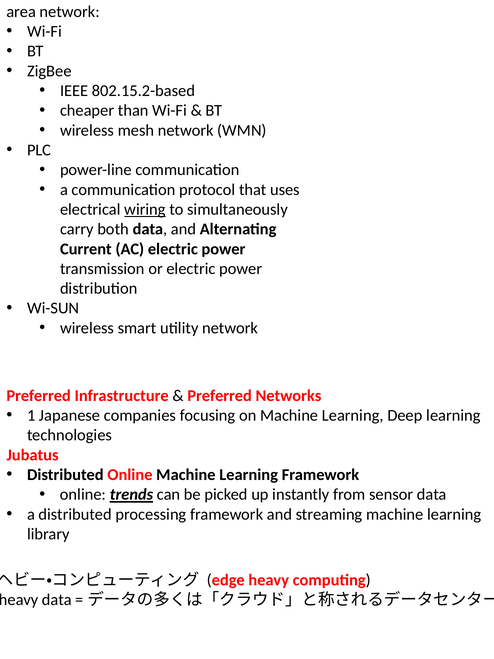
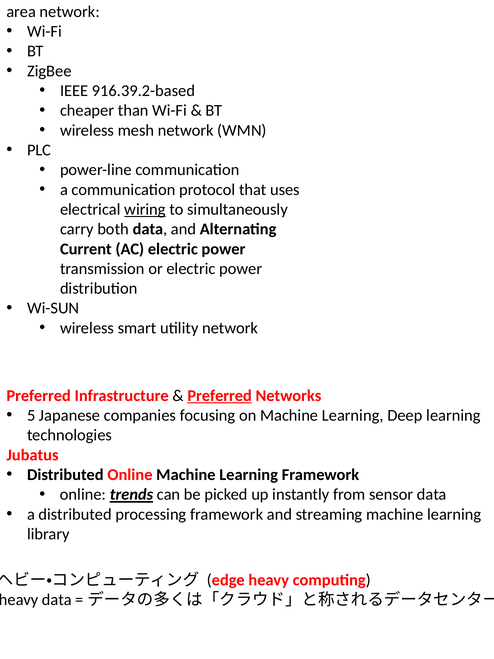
802.15.2-based: 802.15.2-based -> 916.39.2-based
Preferred at (220, 395) underline: none -> present
1: 1 -> 5
